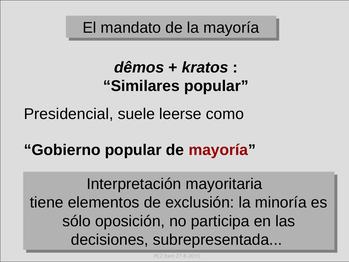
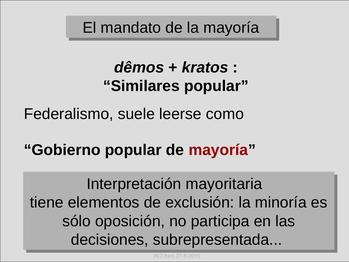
Presidencial: Presidencial -> Federalismo
